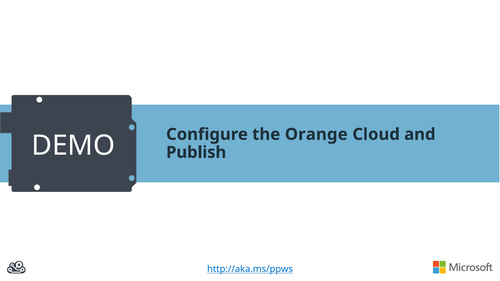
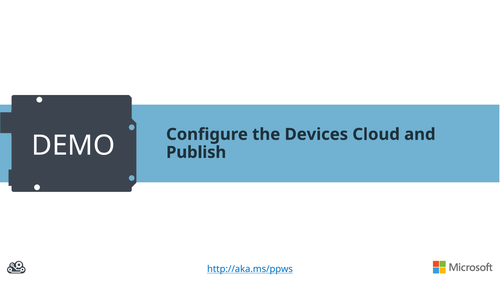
Orange: Orange -> Devices
